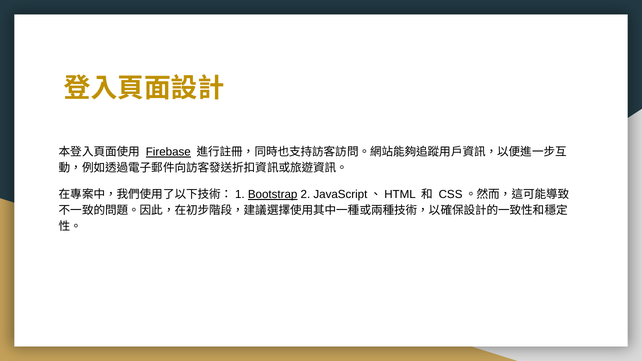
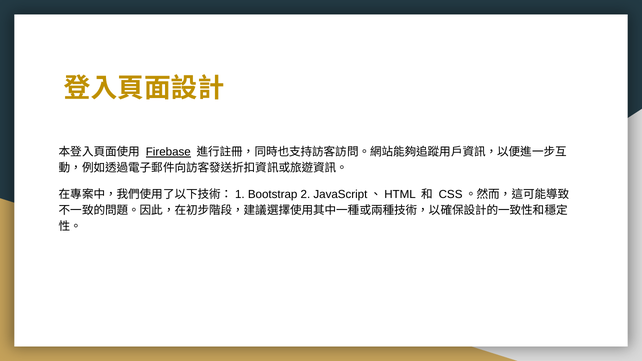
Bootstrap underline: present -> none
